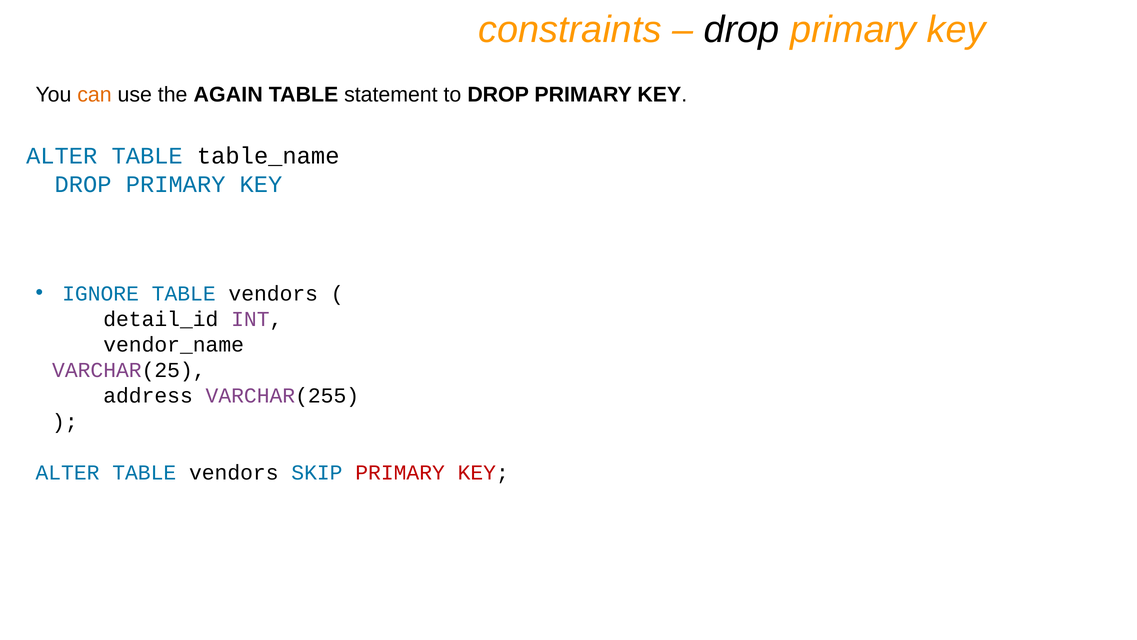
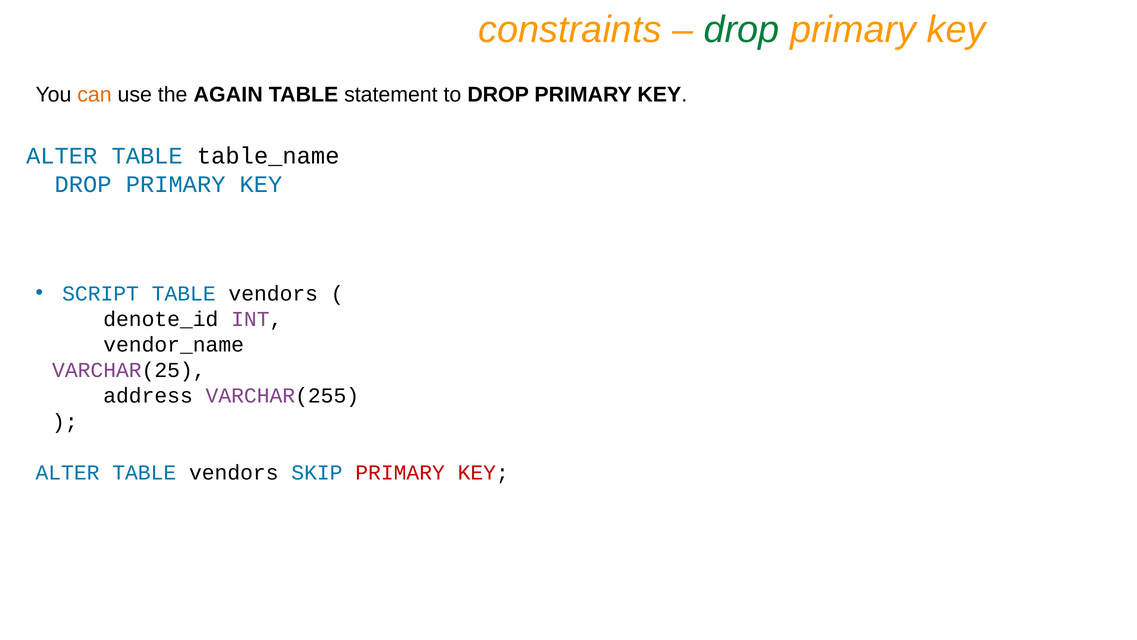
drop at (742, 30) colour: black -> green
IGNORE: IGNORE -> SCRIPT
detail_id: detail_id -> denote_id
